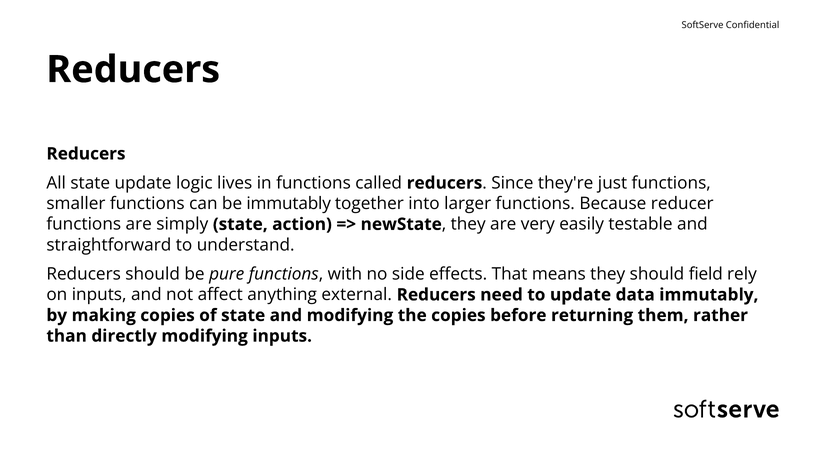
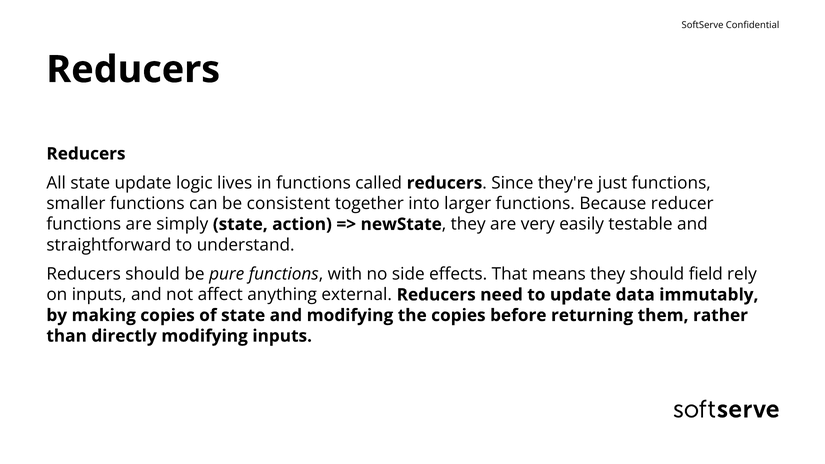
be immutably: immutably -> consistent
